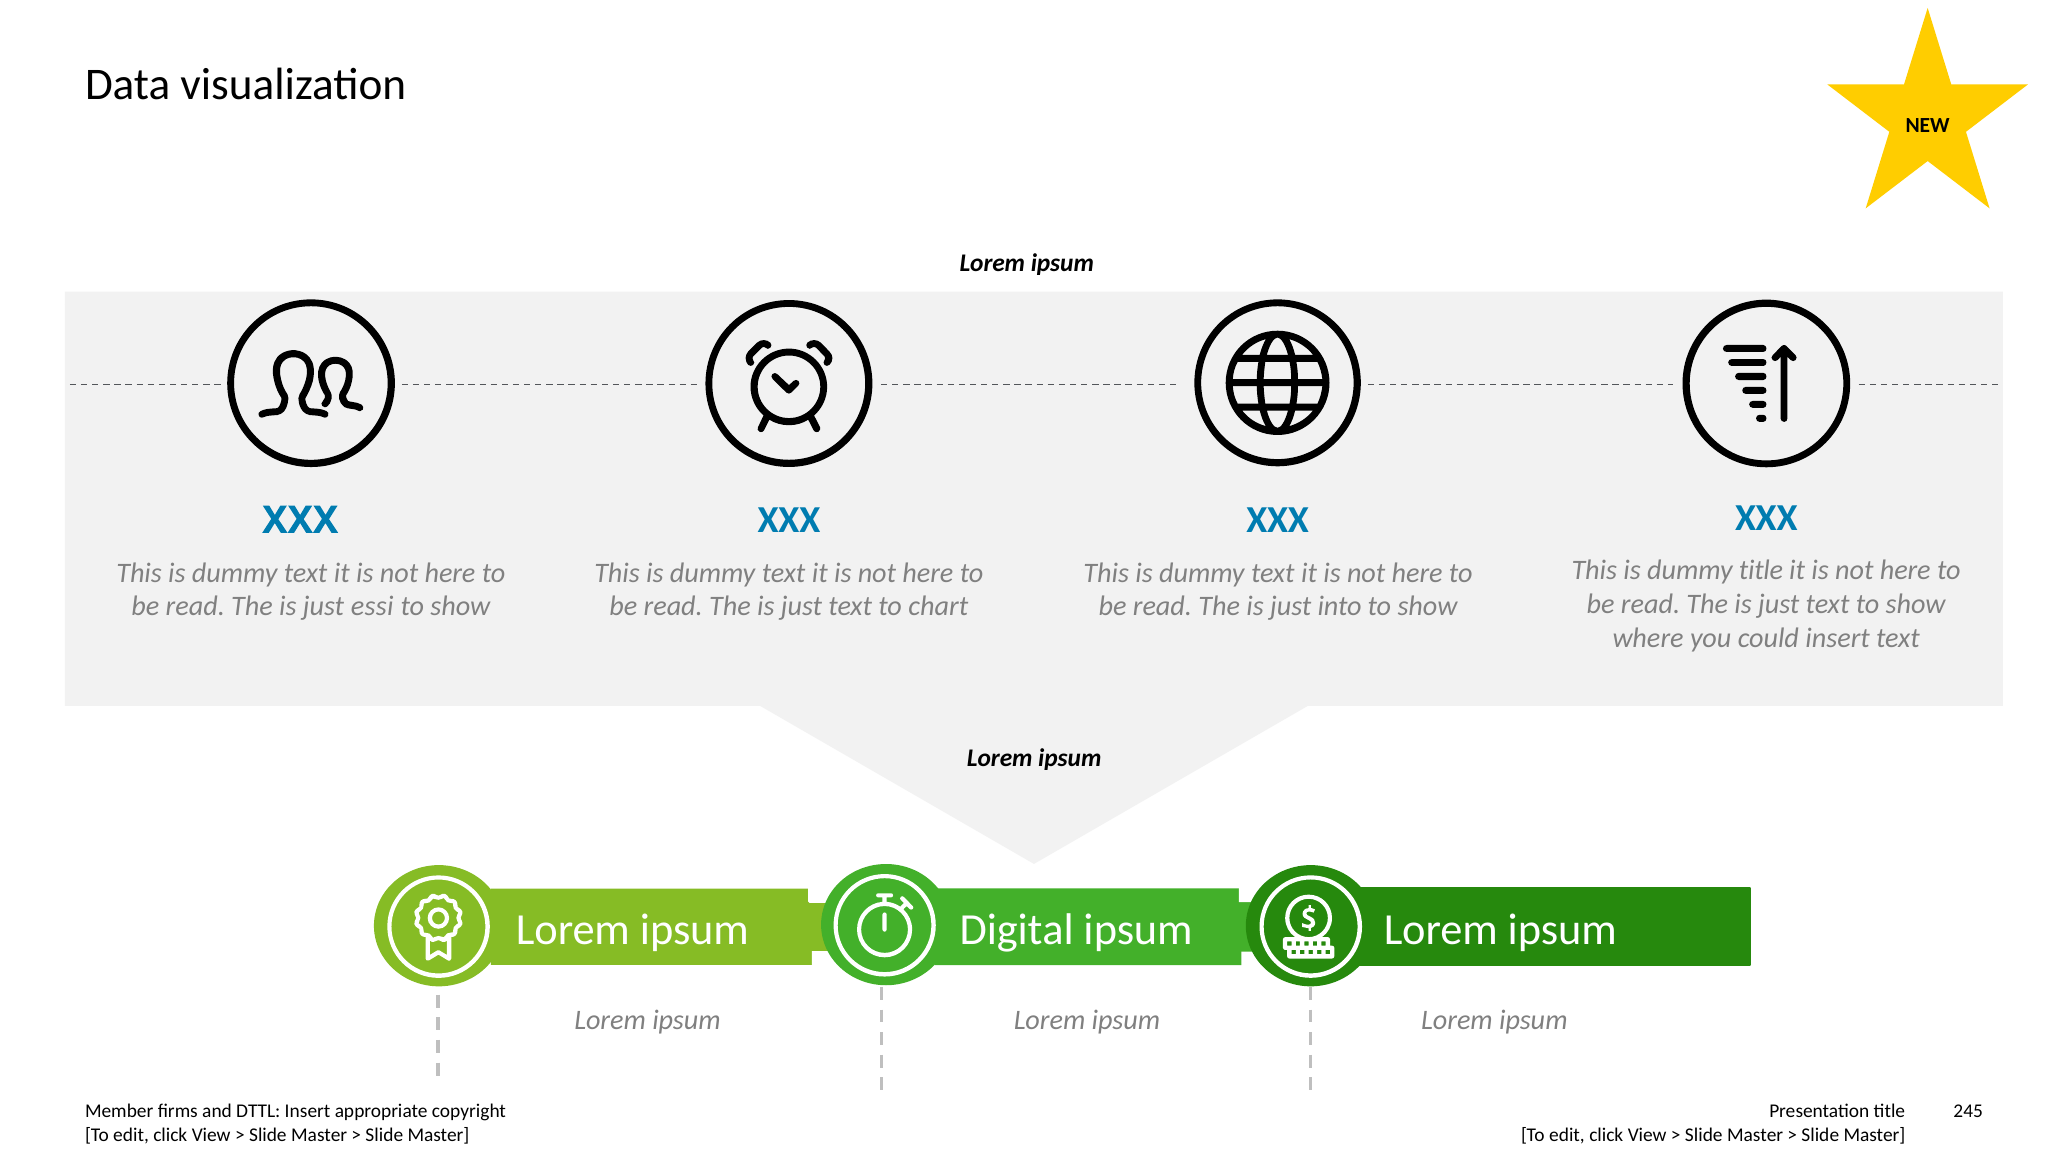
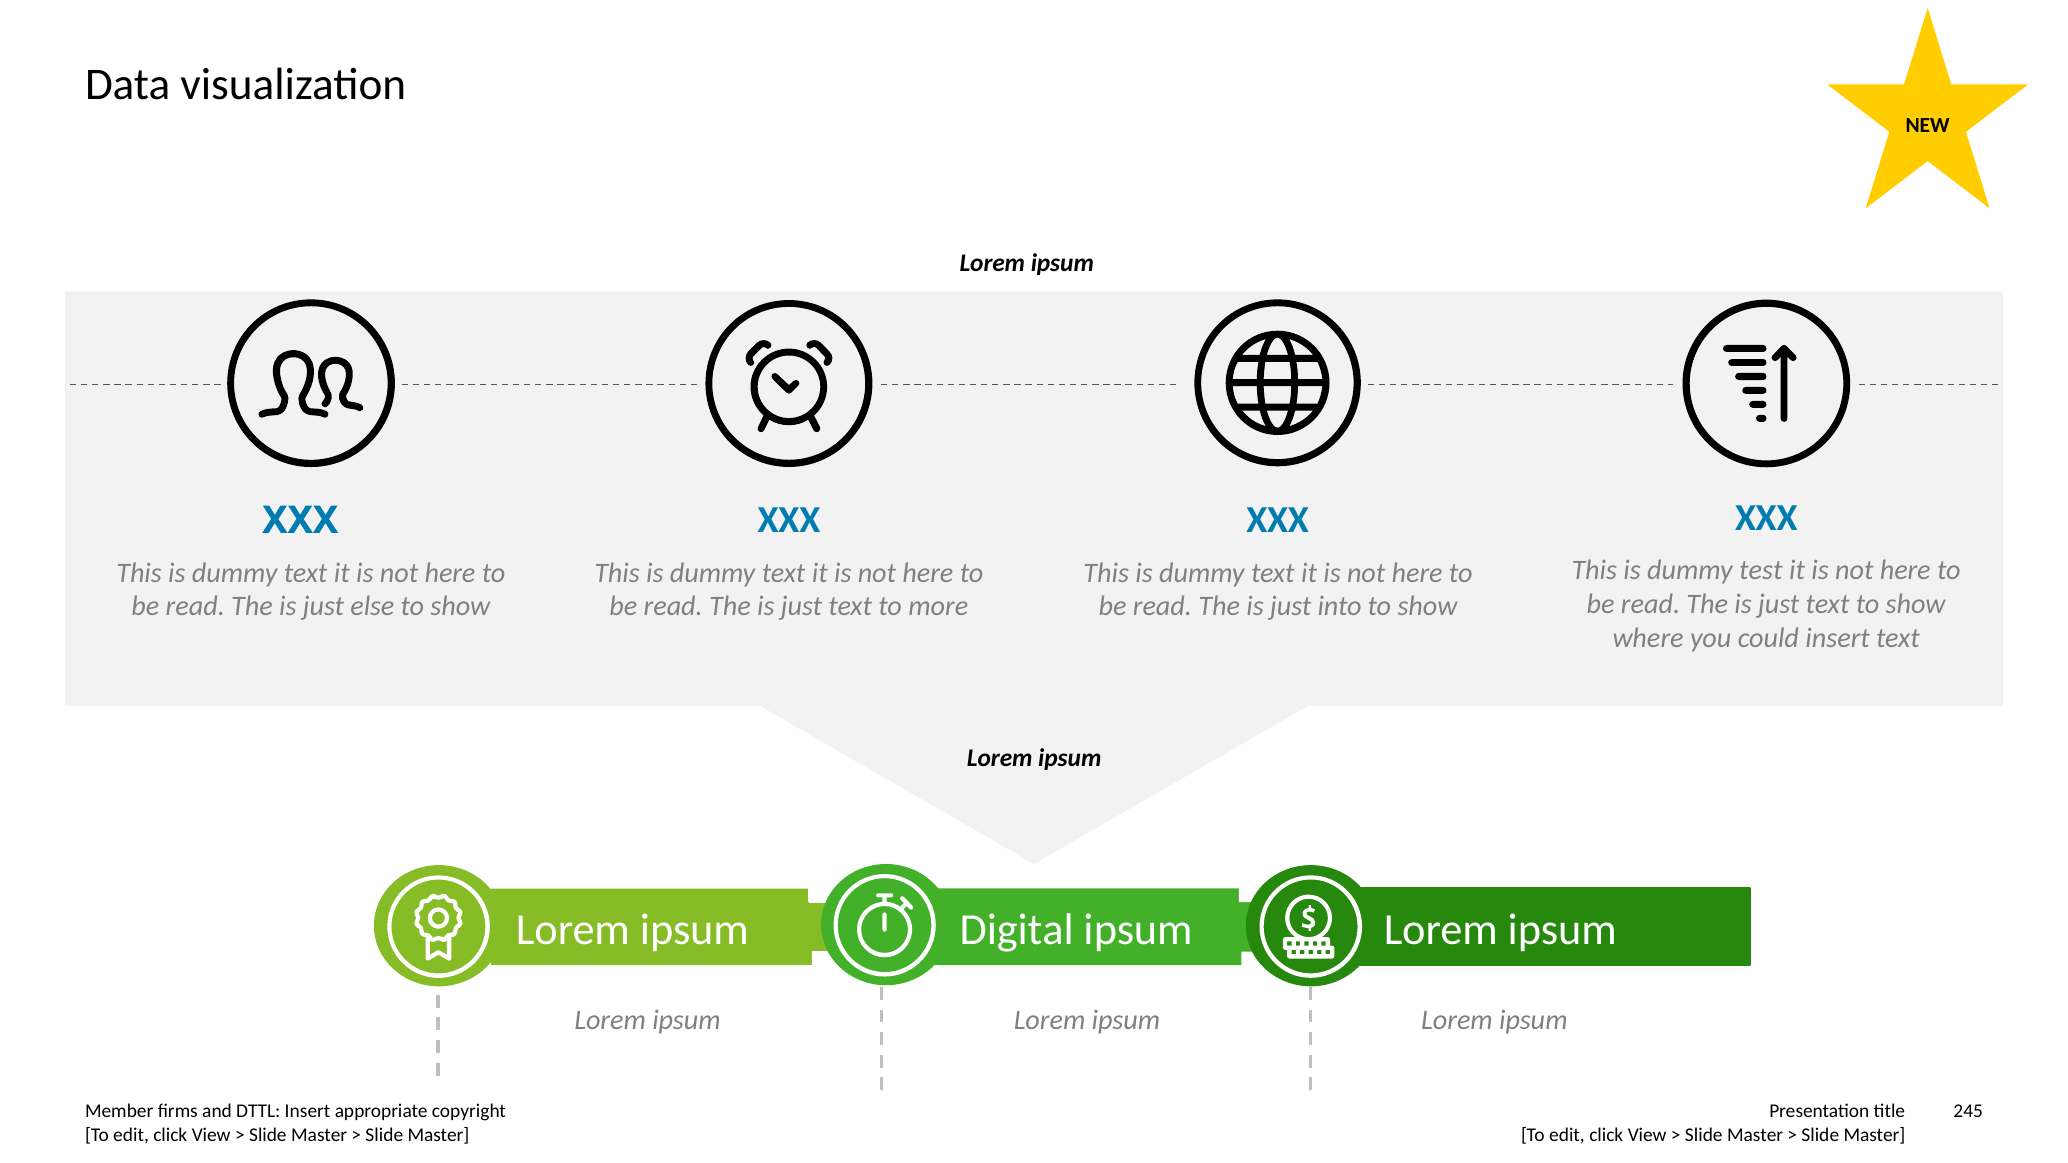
dummy title: title -> test
essi: essi -> else
chart: chart -> more
